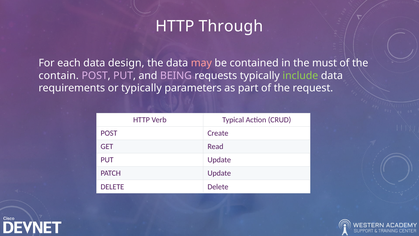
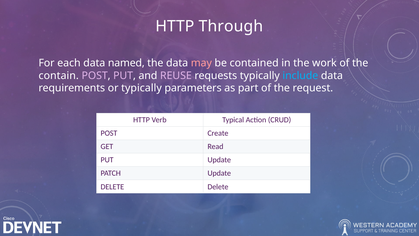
design: design -> named
must: must -> work
BEING: BEING -> REUSE
include colour: light green -> light blue
